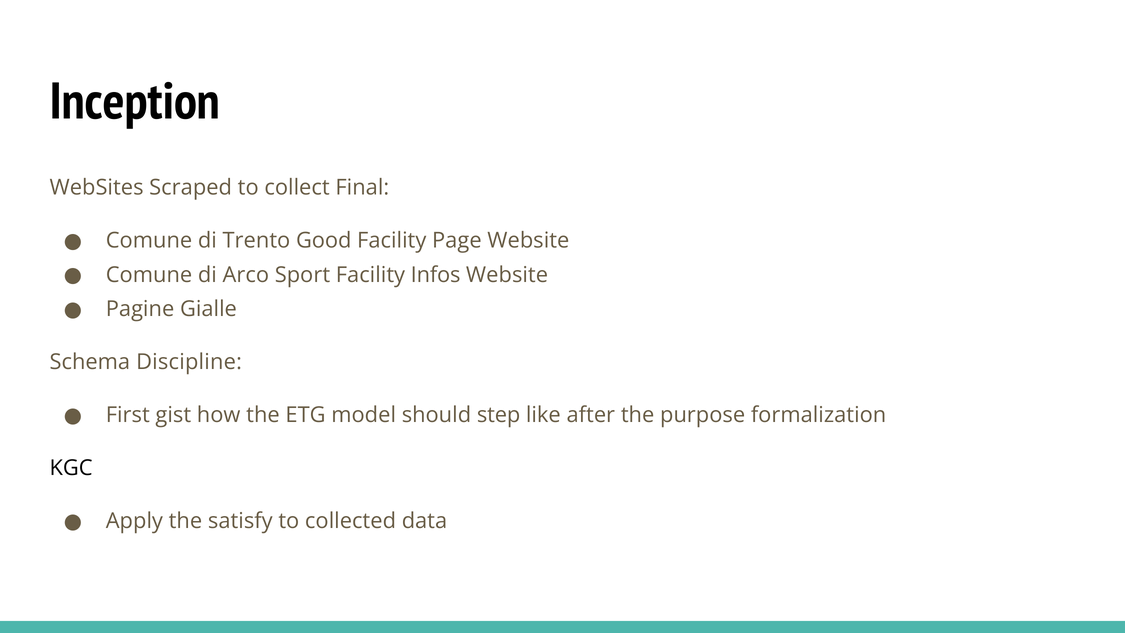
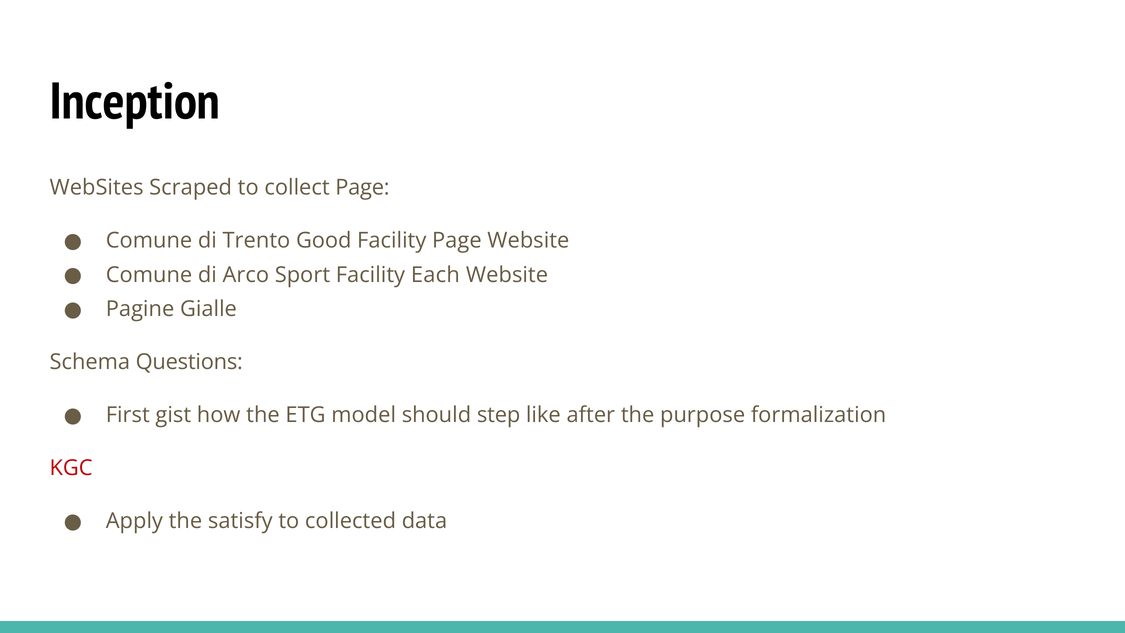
collect Final: Final -> Page
Infos: Infos -> Each
Discipline: Discipline -> Questions
KGC colour: black -> red
